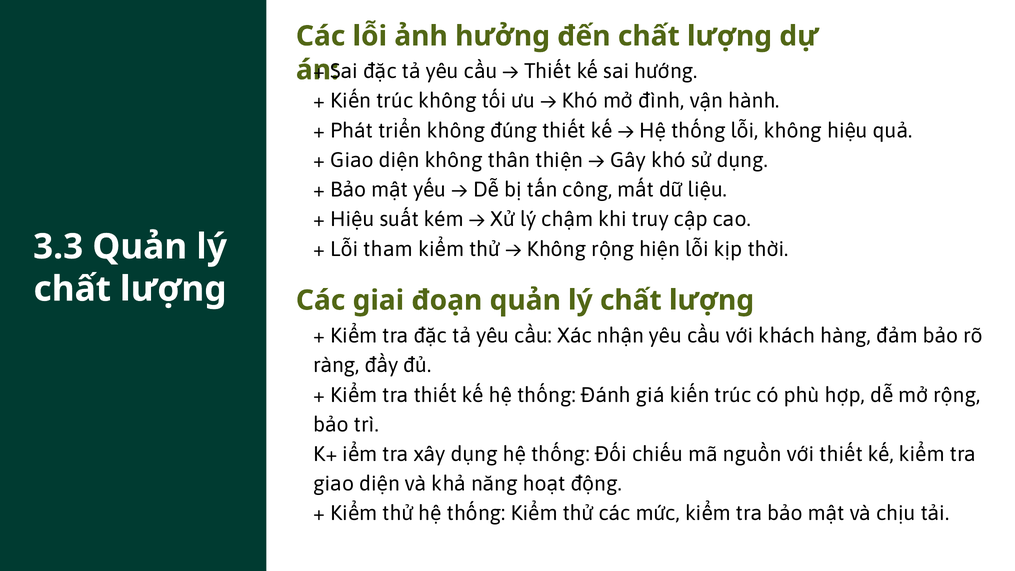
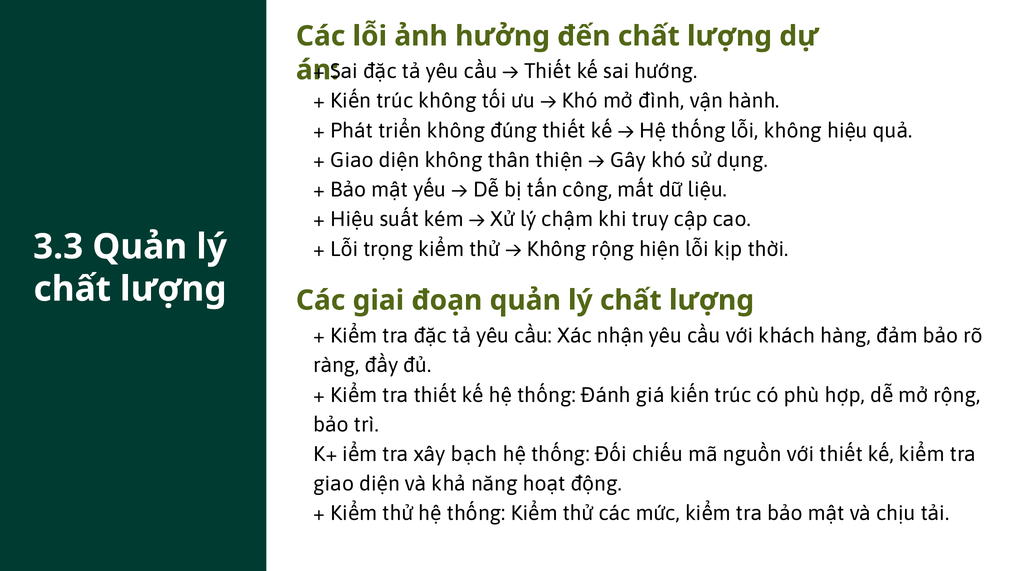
tham: tham -> trọng
xây dụng: dụng -> bạch
